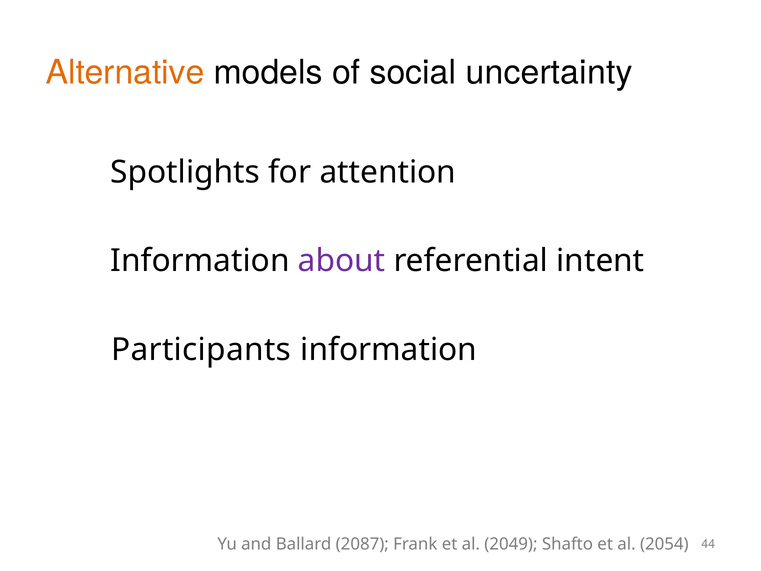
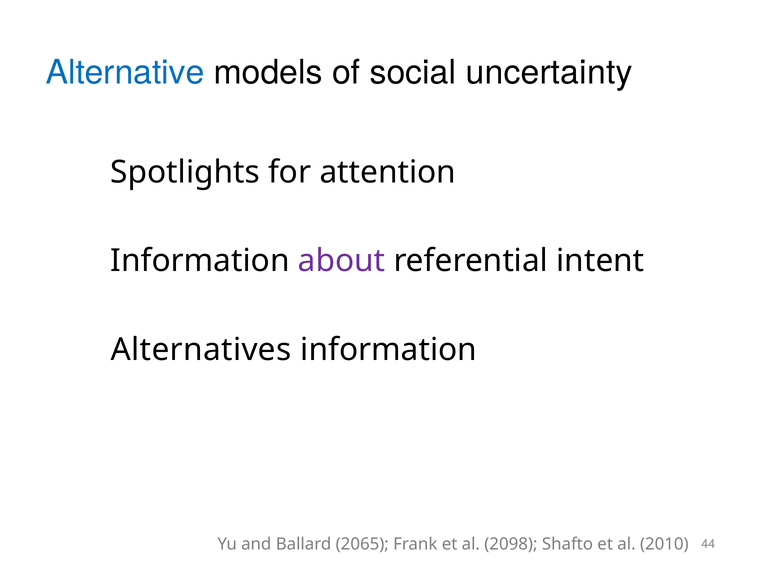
Alternative colour: orange -> blue
Participants: Participants -> Alternatives
2087: 2087 -> 2065
2049: 2049 -> 2098
2054: 2054 -> 2010
